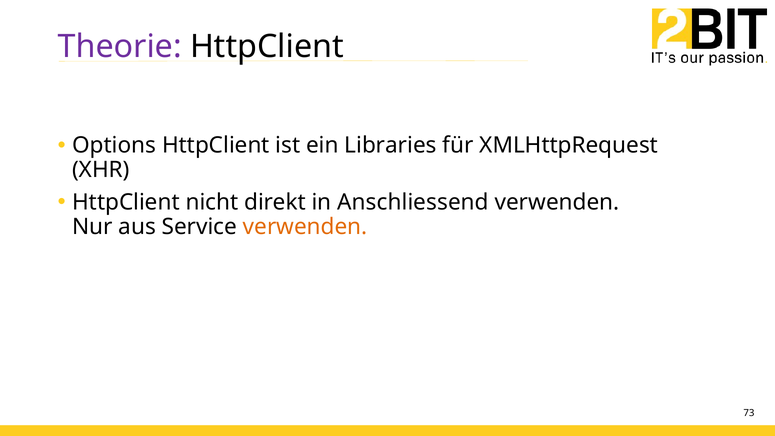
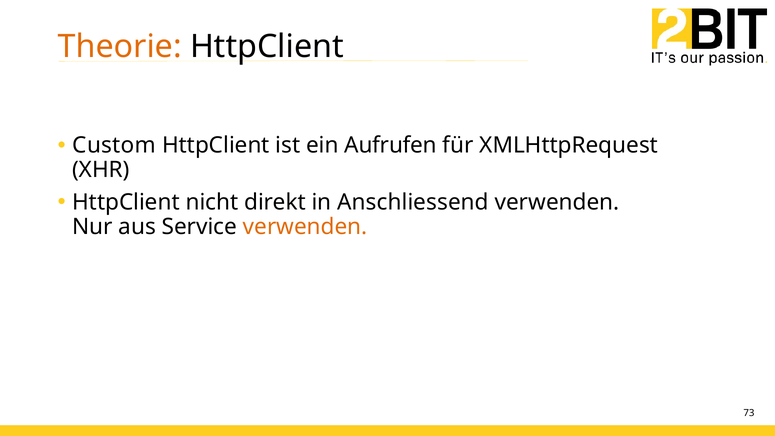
Theorie colour: purple -> orange
Options: Options -> Custom
Libraries: Libraries -> Aufrufen
